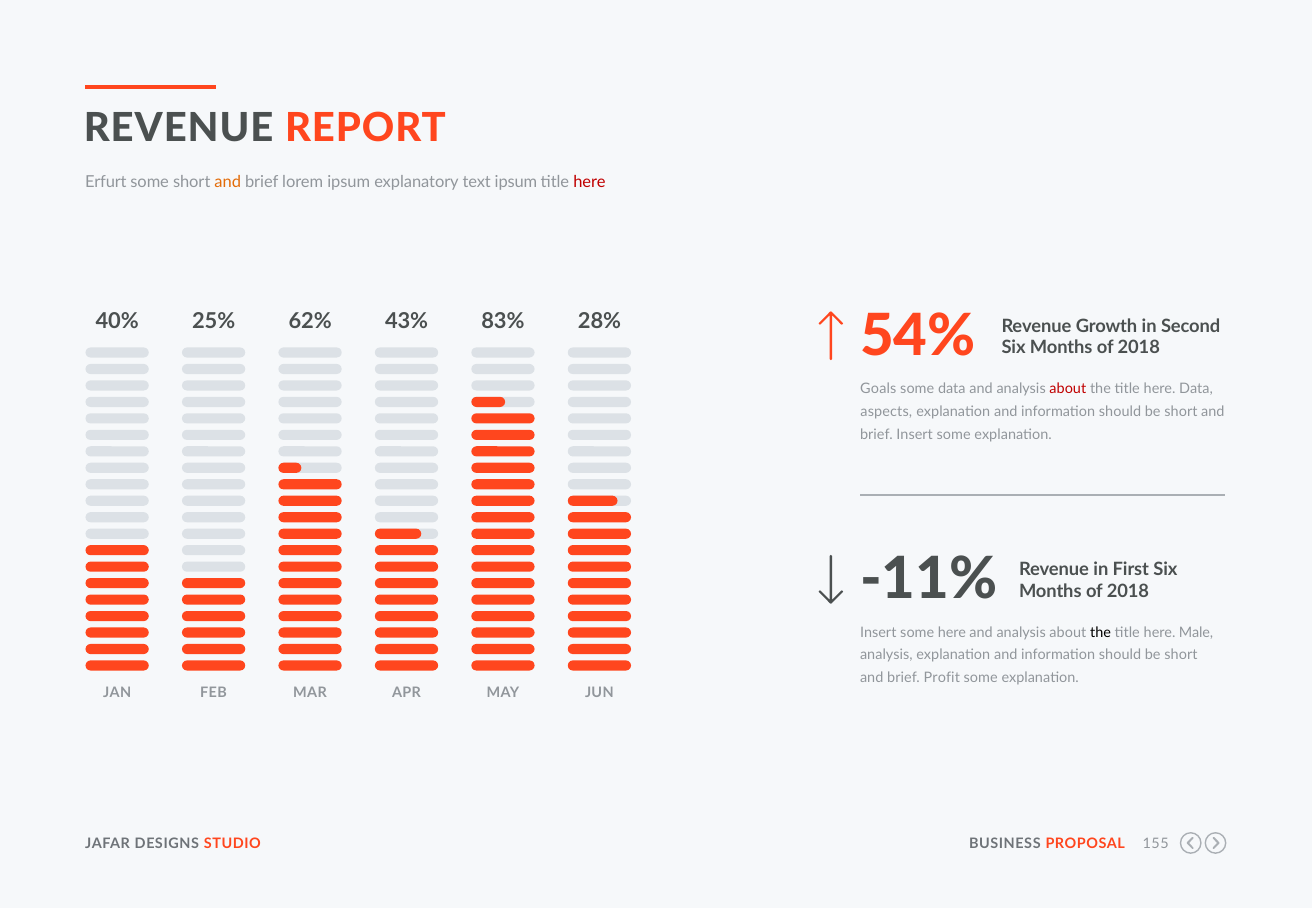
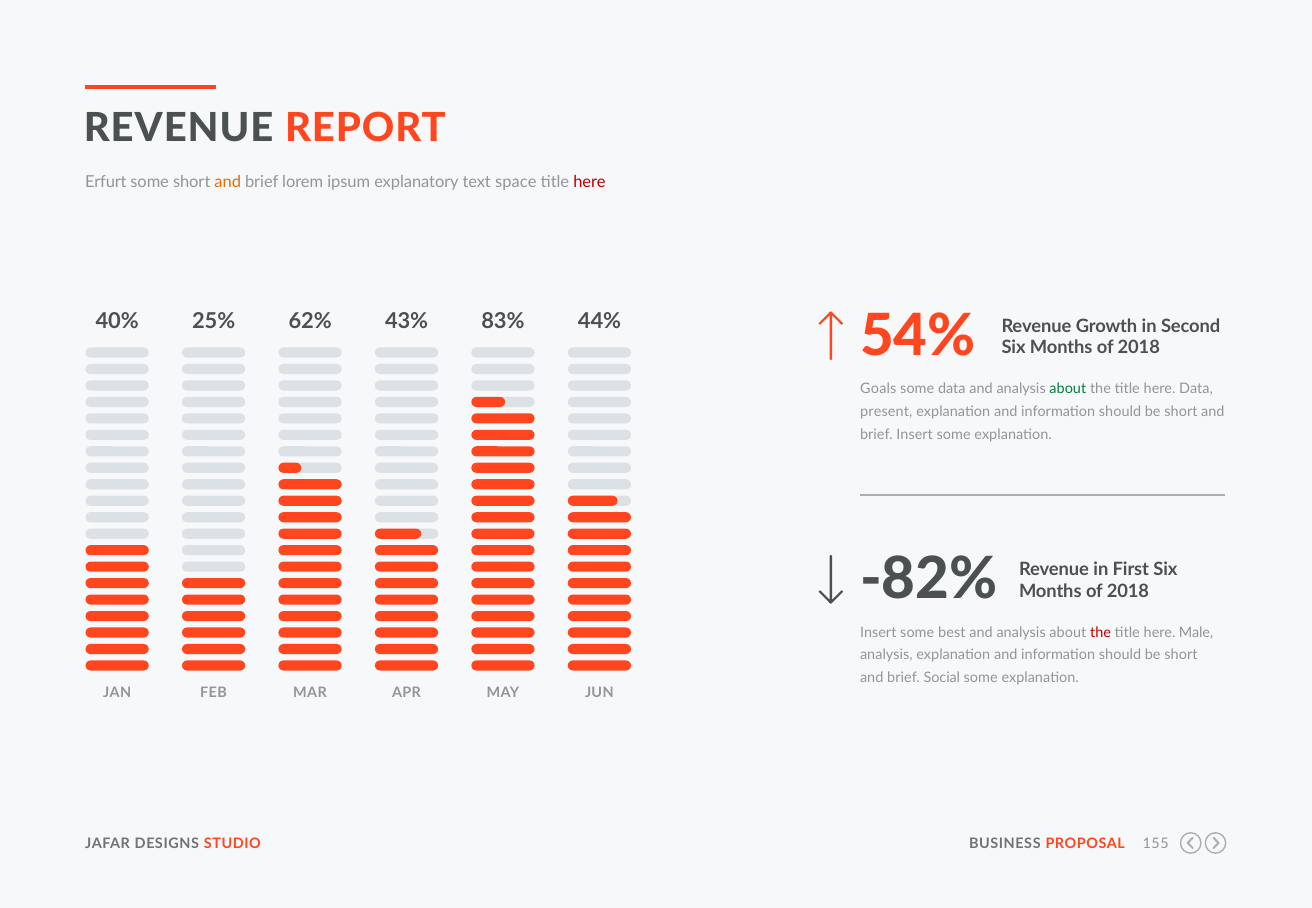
text ipsum: ipsum -> space
28%: 28% -> 44%
about at (1068, 389) colour: red -> green
aspects: aspects -> present
-11%: -11% -> -82%
some here: here -> best
the at (1101, 633) colour: black -> red
Profit: Profit -> Social
